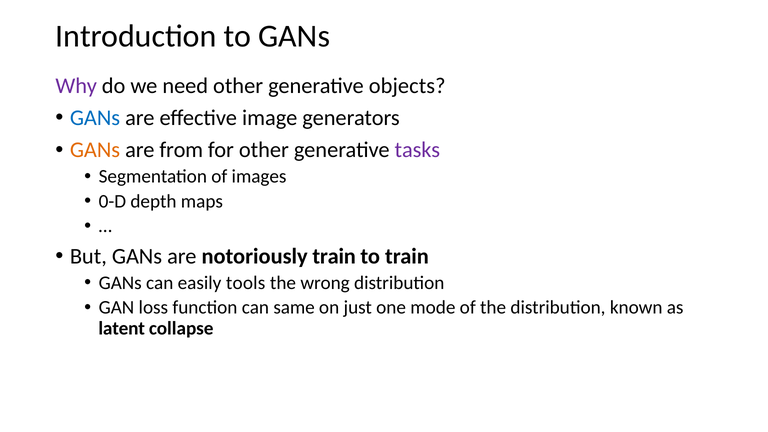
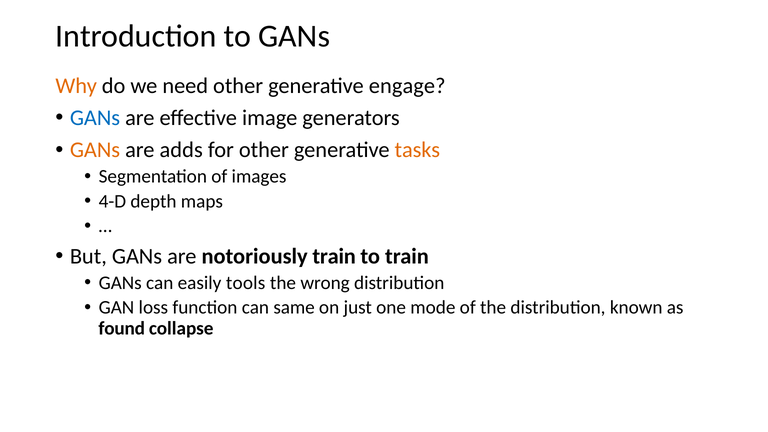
Why colour: purple -> orange
objects: objects -> engage
from: from -> adds
tasks colour: purple -> orange
0-D: 0-D -> 4-D
latent: latent -> found
